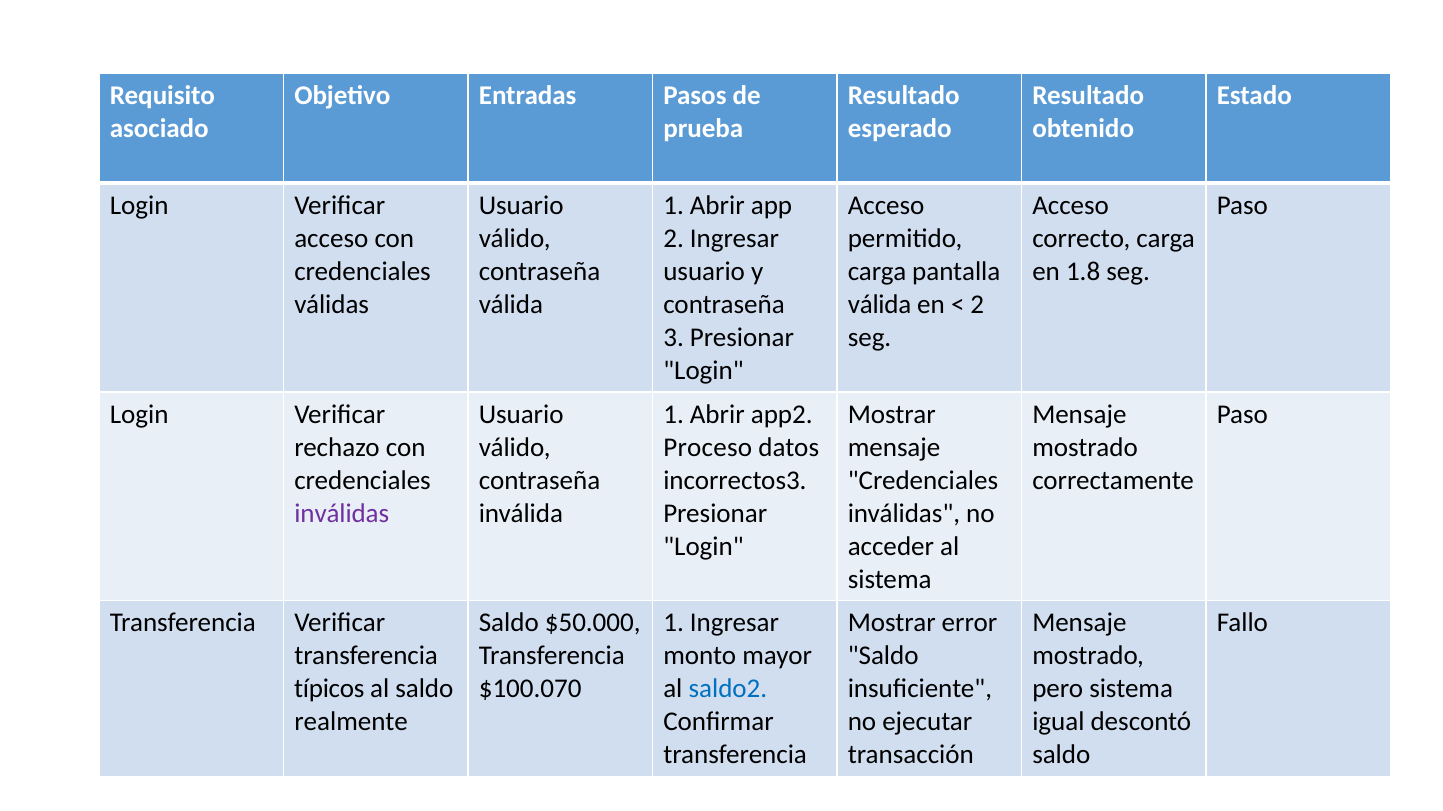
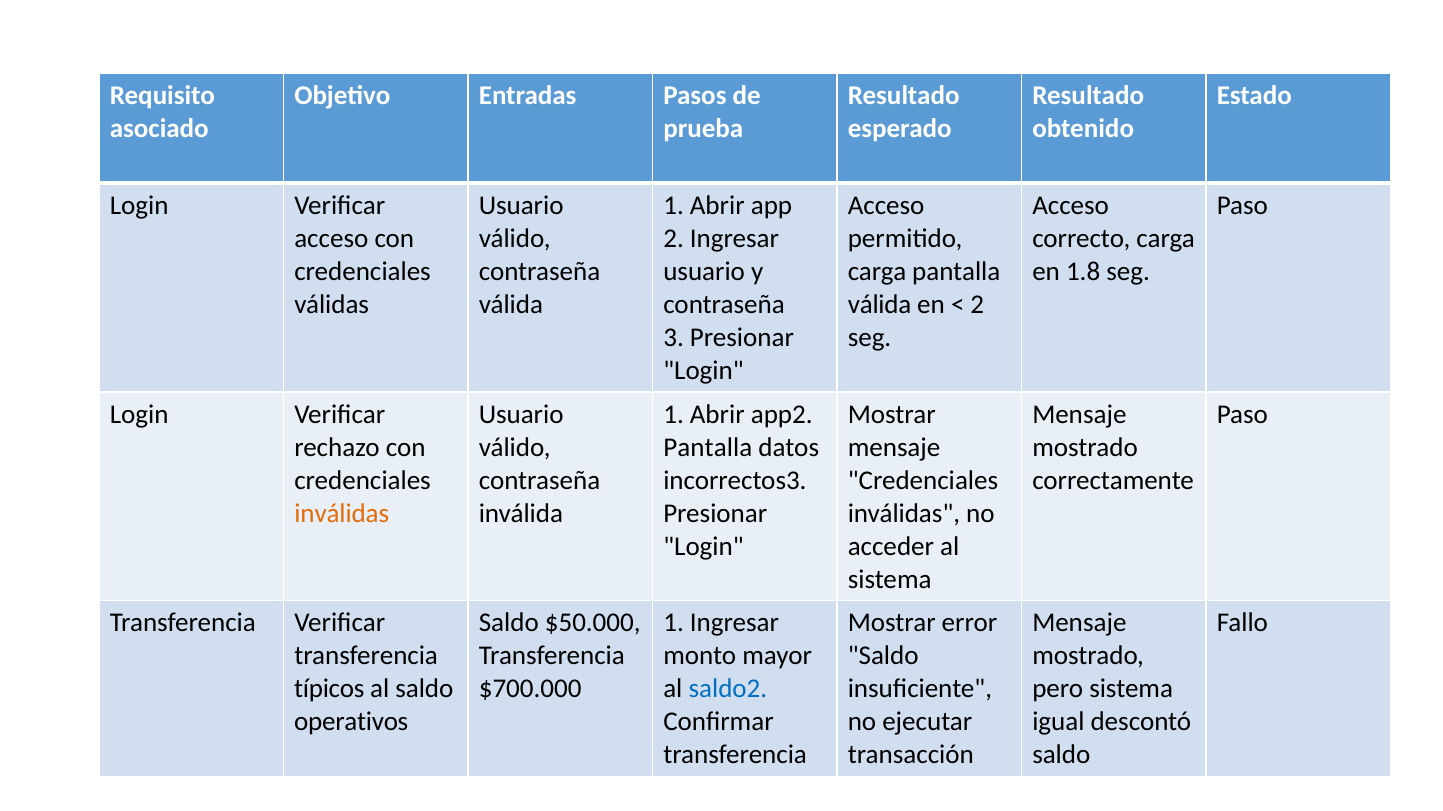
Proceso at (708, 448): Proceso -> Pantalla
inválidas at (342, 514) colour: purple -> orange
$100.070: $100.070 -> $700.000
realmente: realmente -> operativos
